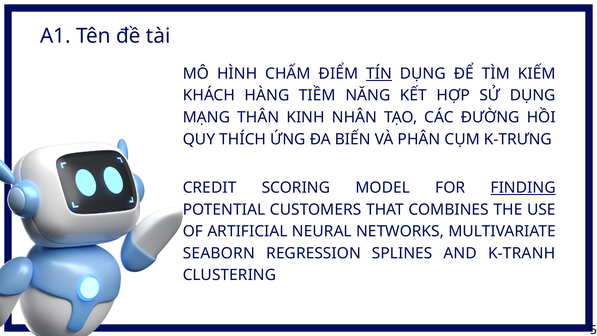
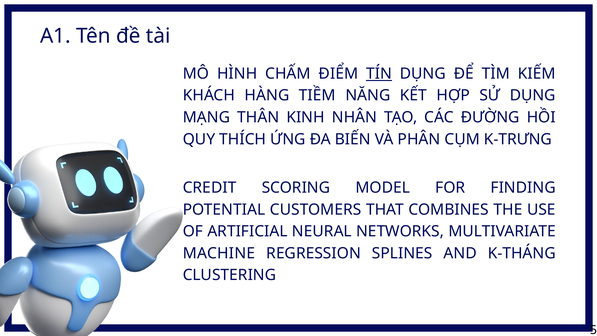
FINDING underline: present -> none
SEABORN: SEABORN -> MACHINE
K-TRANH: K-TRANH -> K-THÁNG
